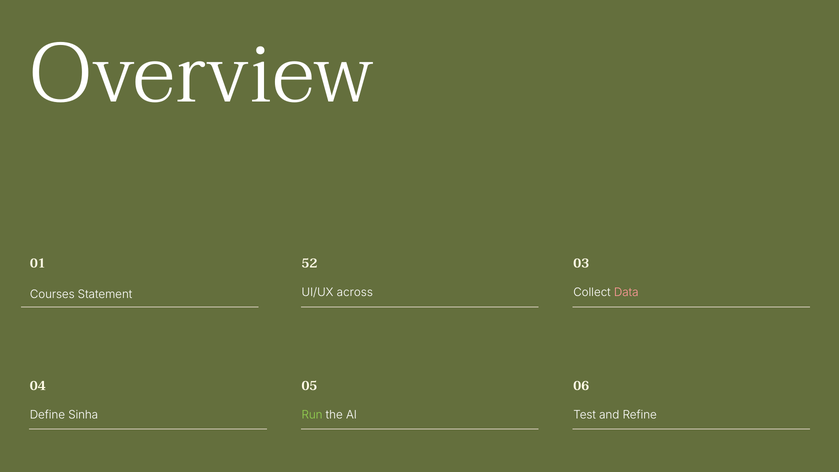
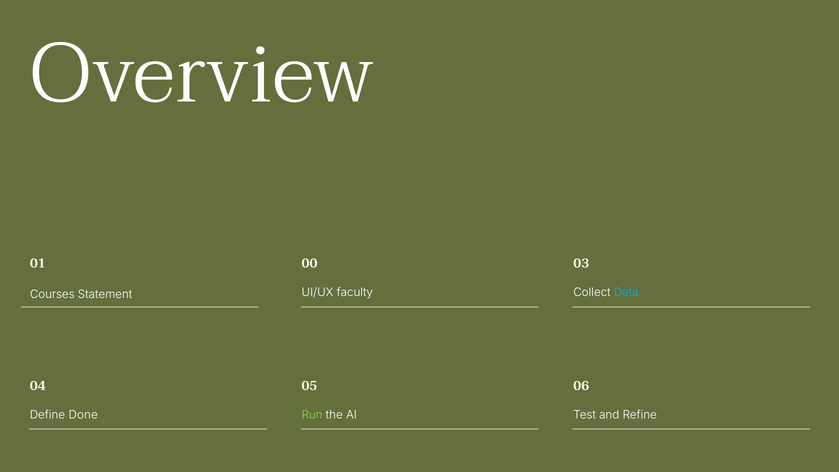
52: 52 -> 00
across: across -> faculty
Data colour: pink -> light blue
Sinha: Sinha -> Done
